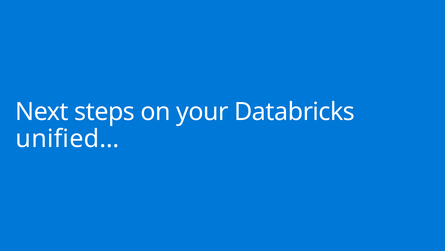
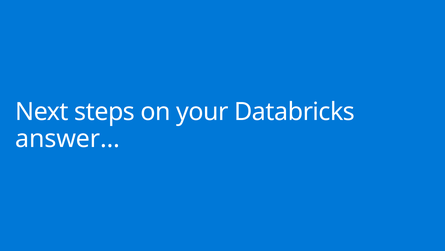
unified…: unified… -> answer…
